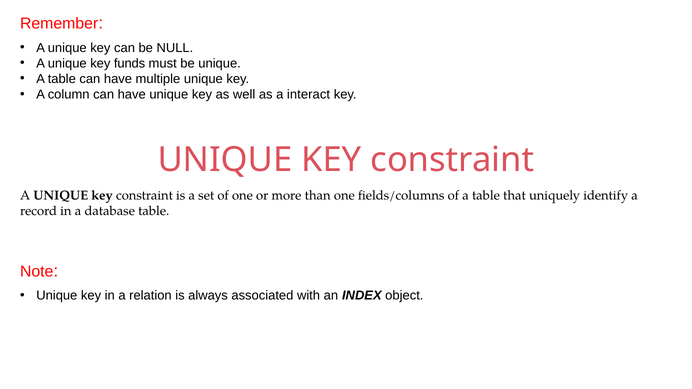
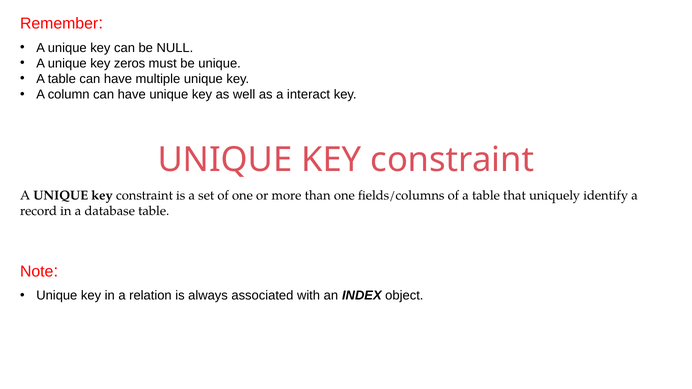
funds: funds -> zeros
